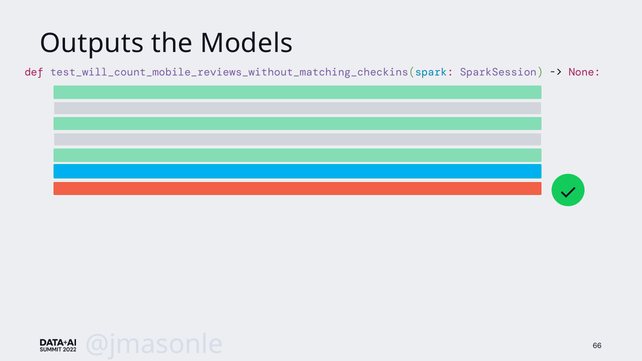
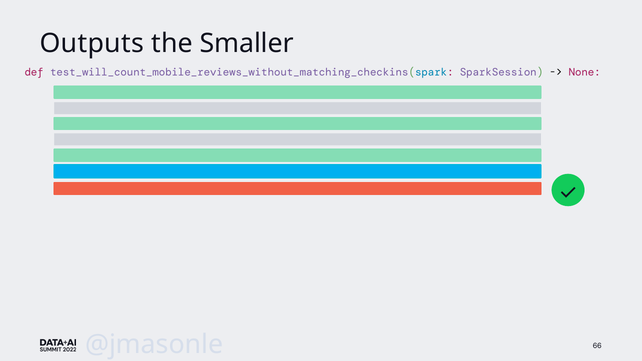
Models: Models -> Smaller
